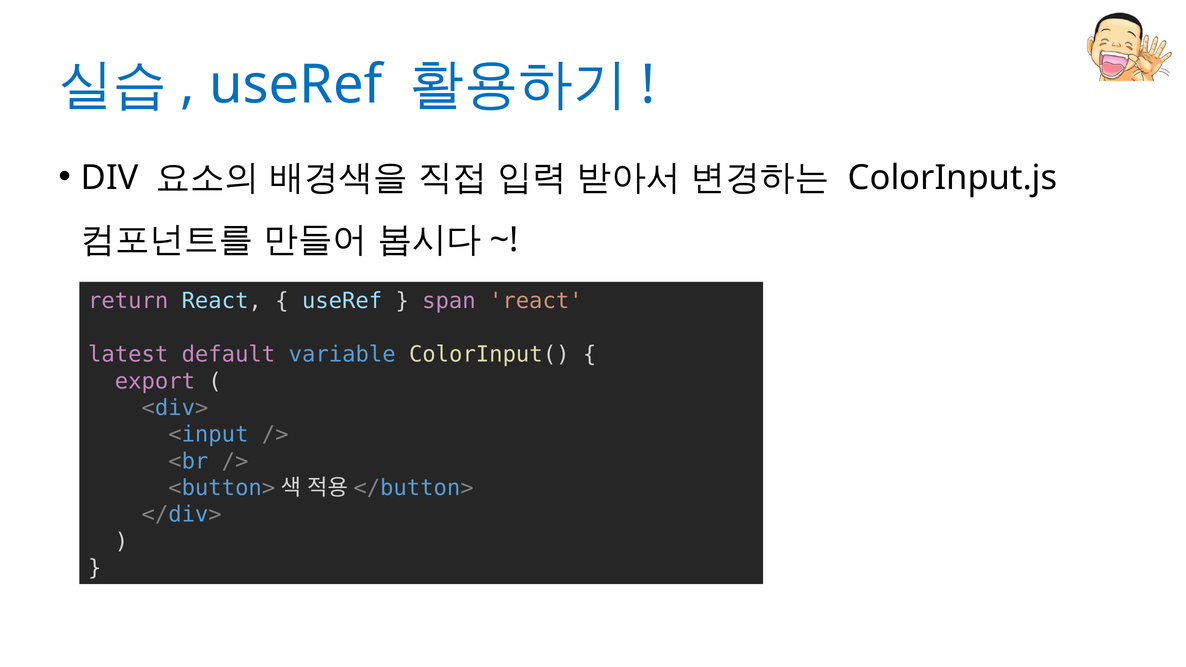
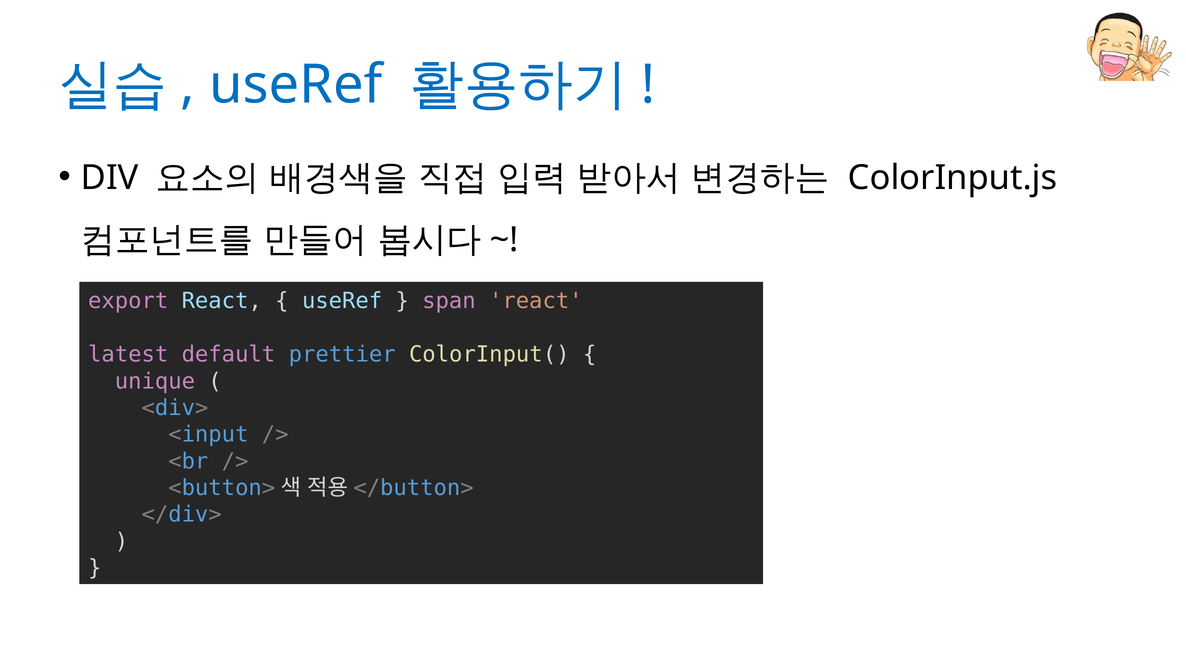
return: return -> export
variable: variable -> prettier
export: export -> unique
